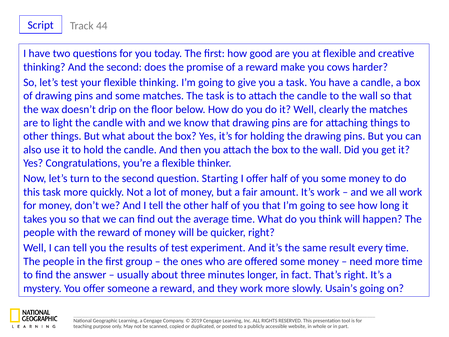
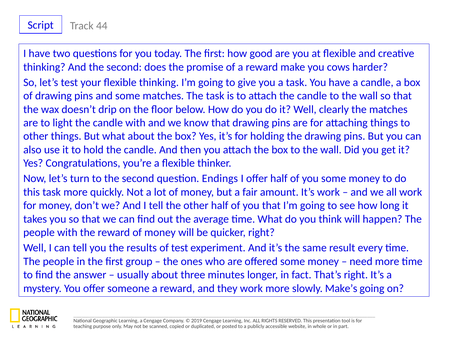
Starting: Starting -> Endings
Usain’s: Usain’s -> Make’s
